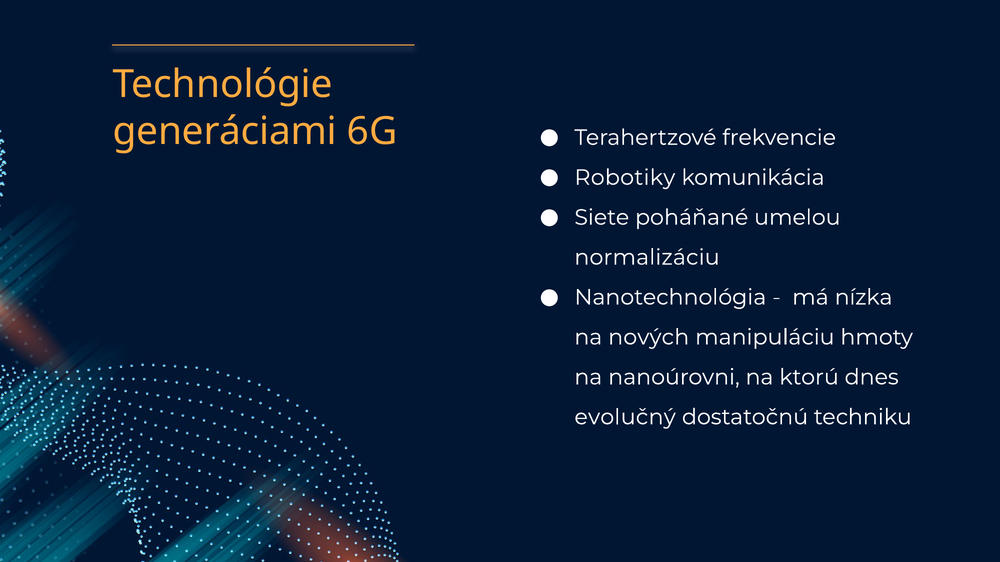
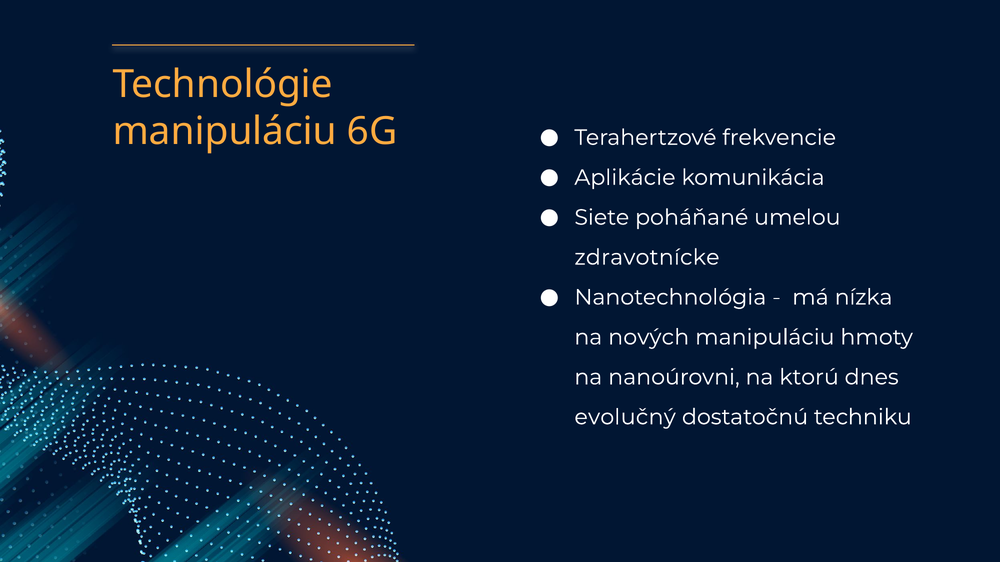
generáciami at (225, 131): generáciami -> manipuláciu
Robotiky: Robotiky -> Aplikácie
normalizáciu: normalizáciu -> zdravotnícke
